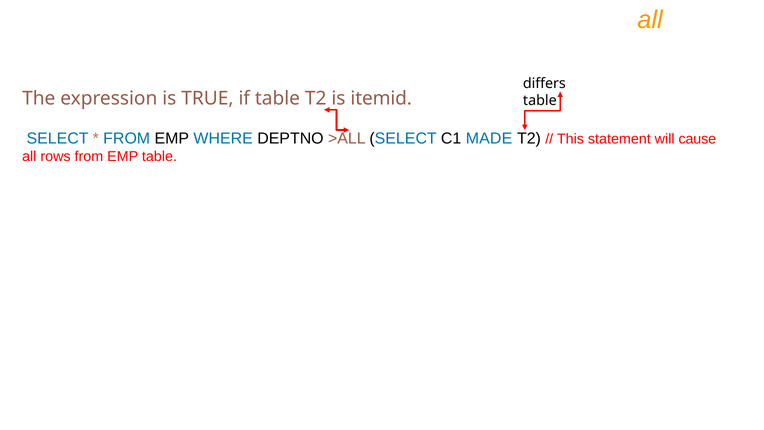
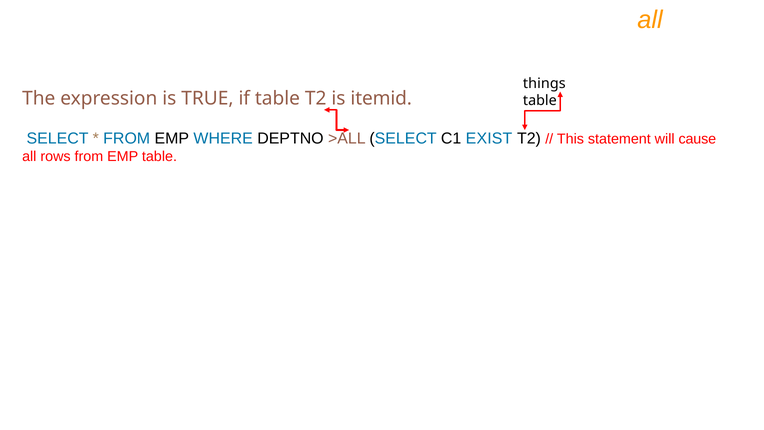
differs: differs -> things
MADE: MADE -> EXIST
